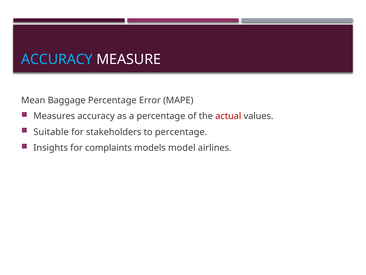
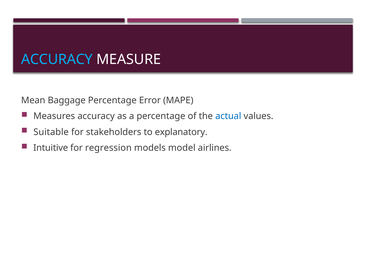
actual colour: red -> blue
to percentage: percentage -> explanatory
Insights: Insights -> Intuitive
complaints: complaints -> regression
